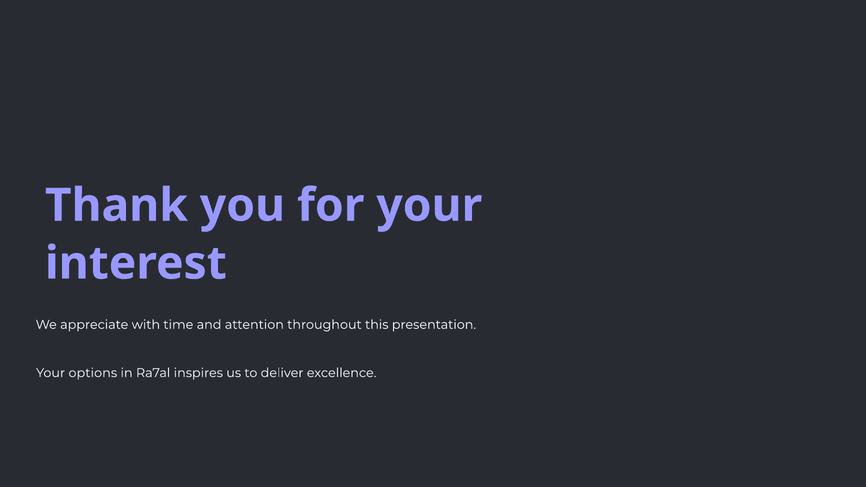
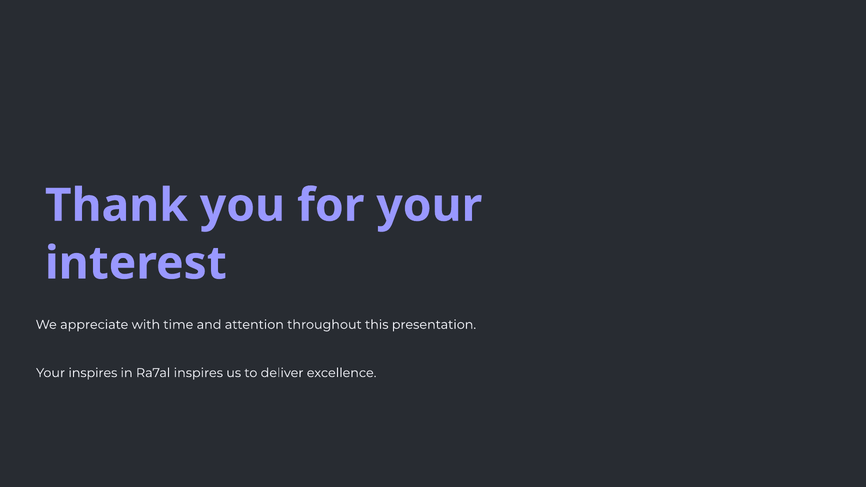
Your options: options -> inspires
